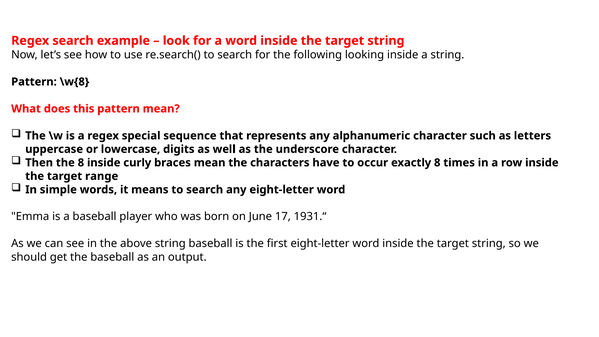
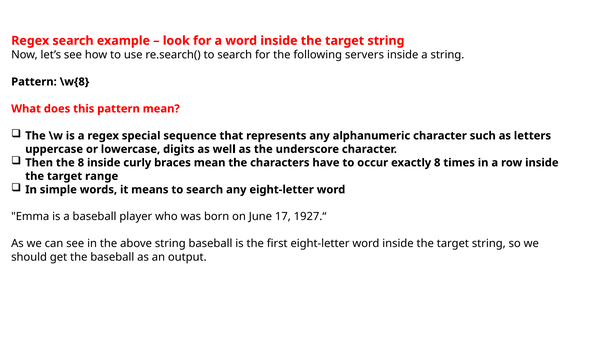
looking: looking -> servers
1931.“: 1931.“ -> 1927.“
